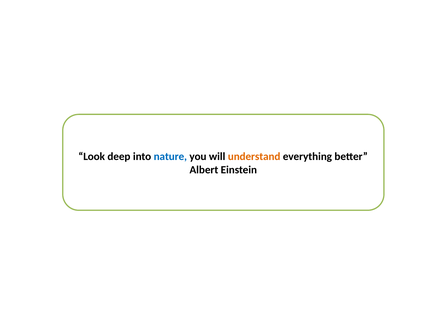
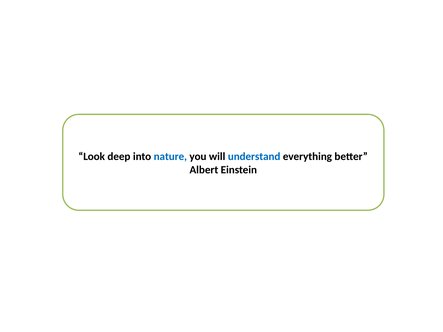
understand colour: orange -> blue
